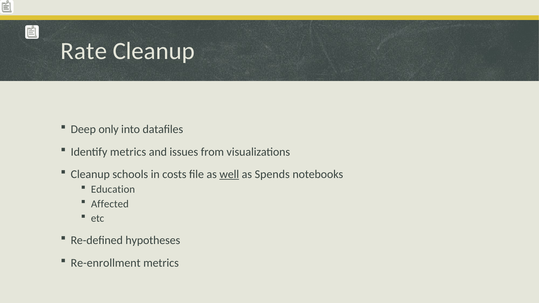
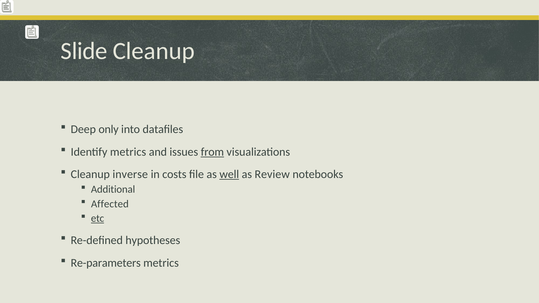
Rate: Rate -> Slide
from underline: none -> present
schools: schools -> inverse
Spends: Spends -> Review
Education: Education -> Additional
etc underline: none -> present
Re-enrollment: Re-enrollment -> Re-parameters
